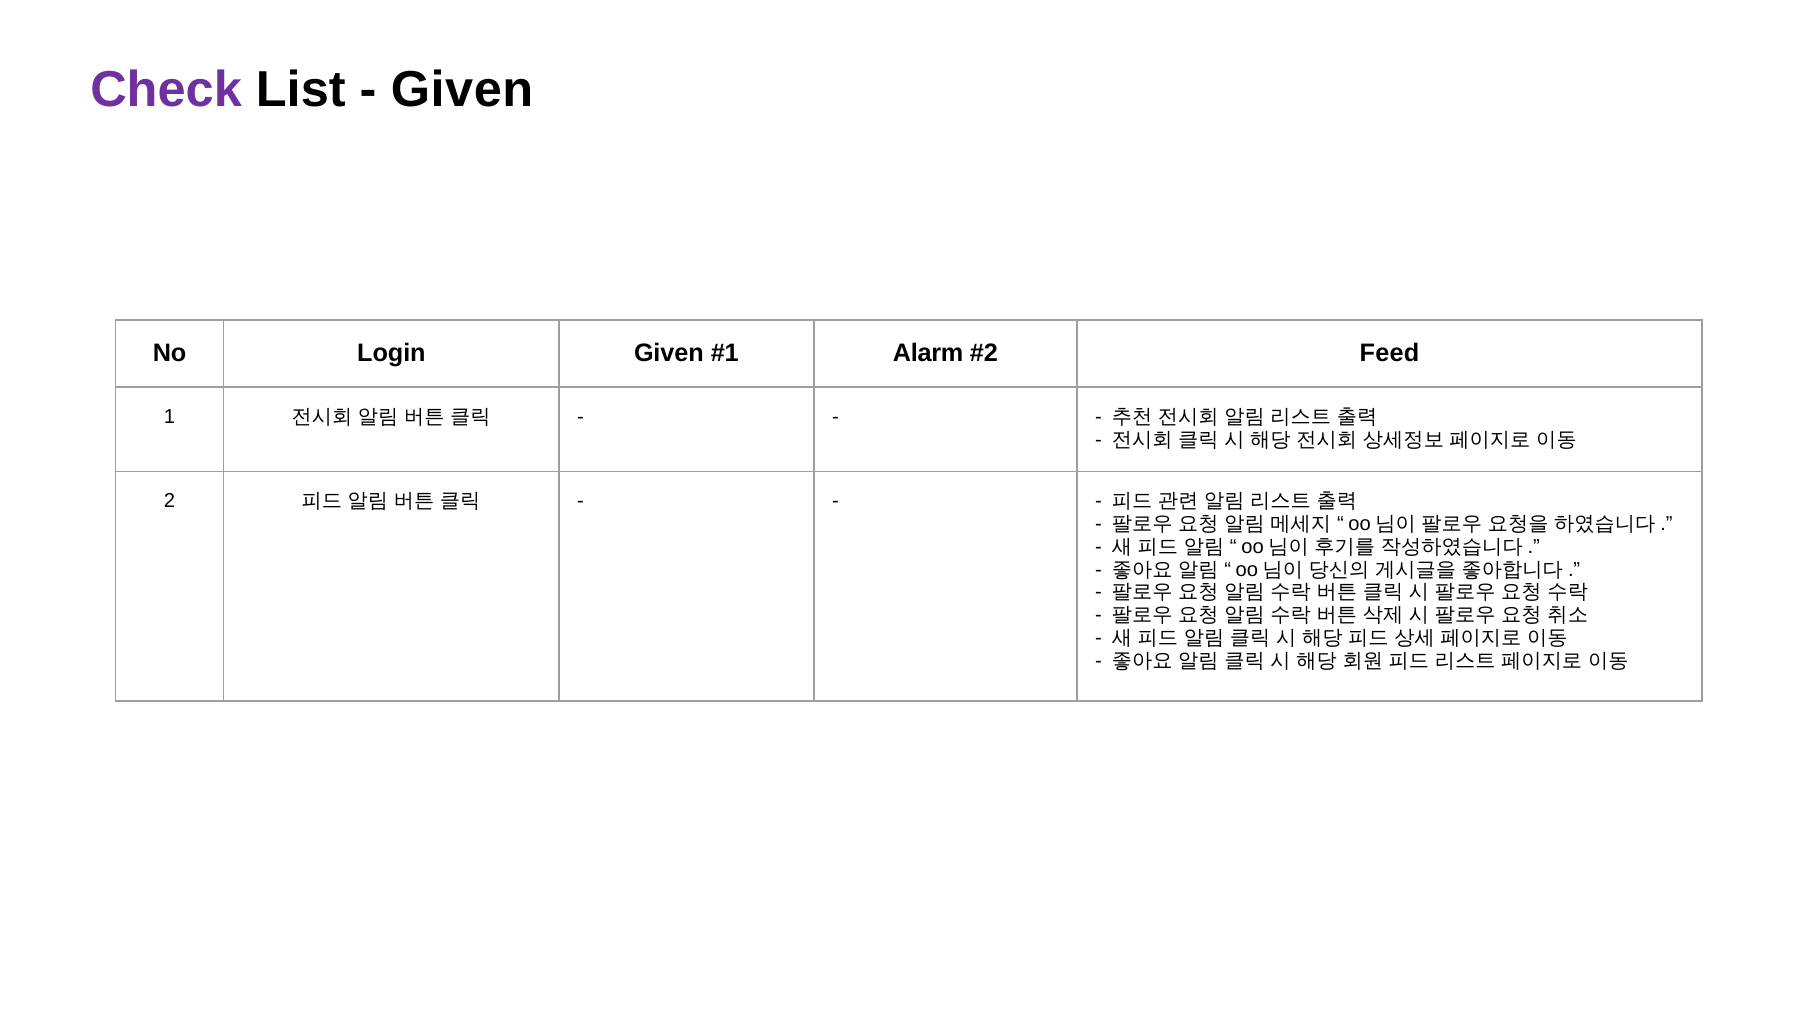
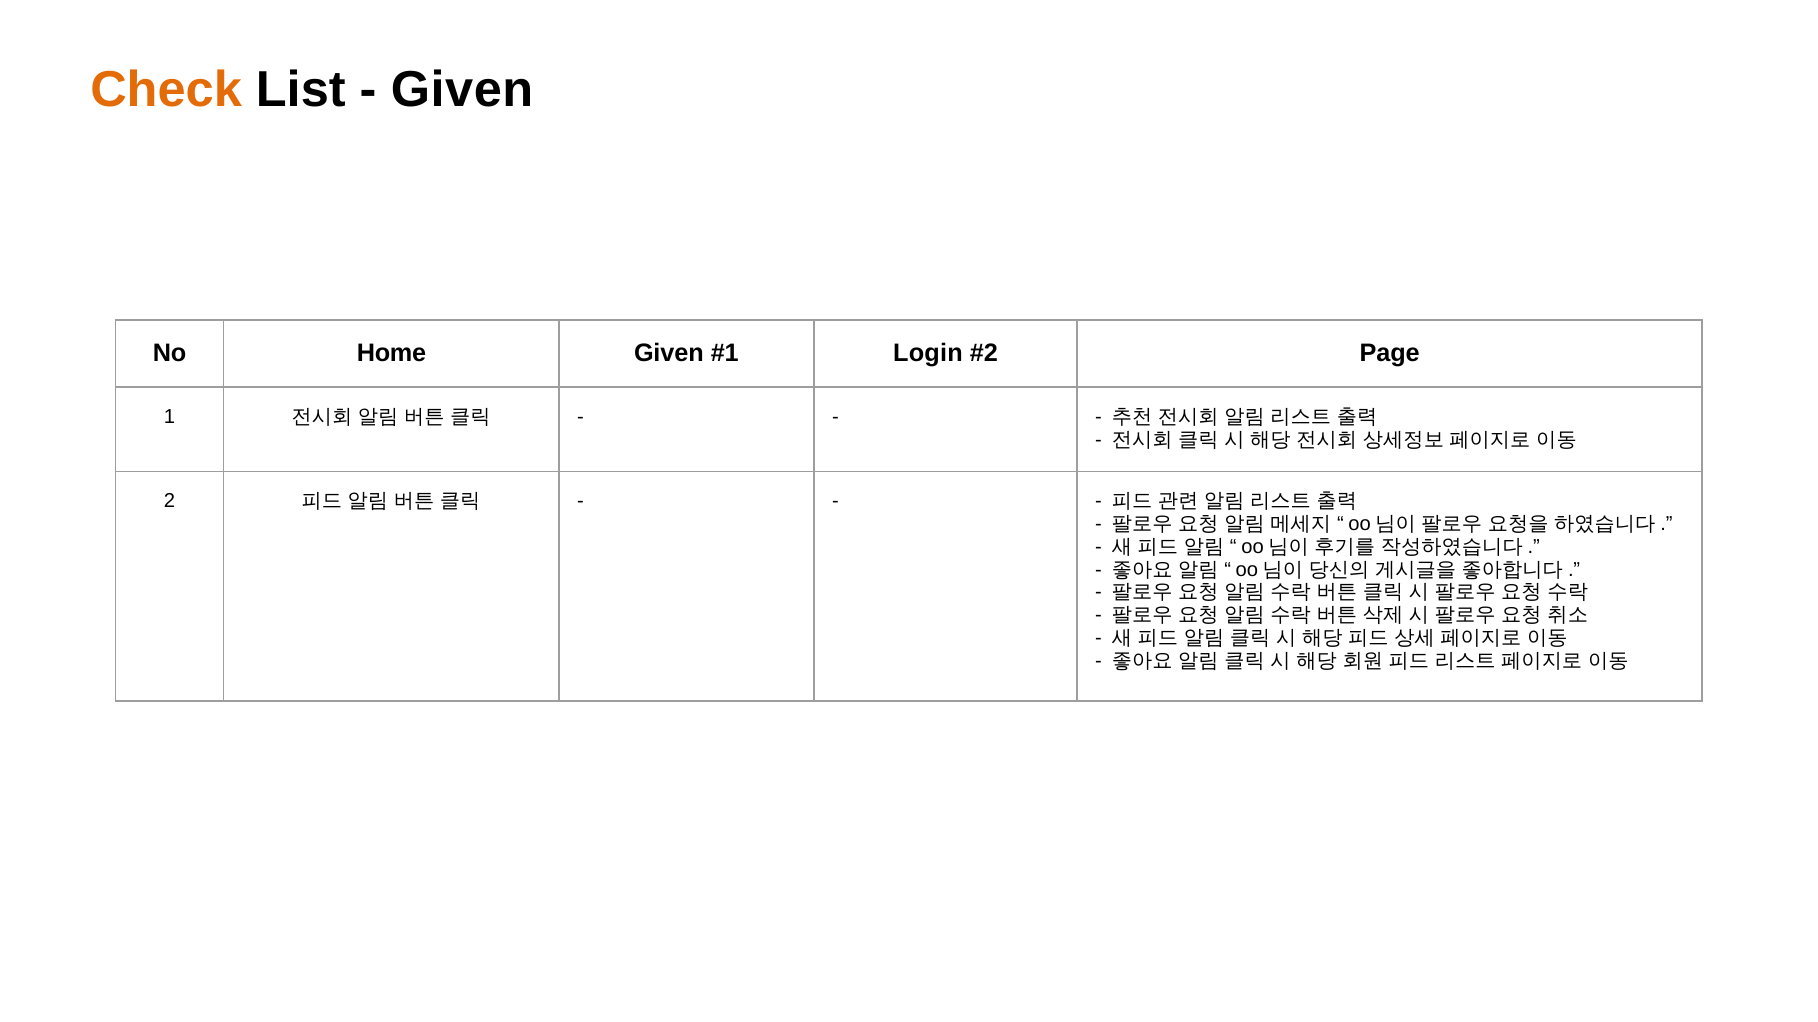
Check colour: purple -> orange
Login: Login -> Home
Alarm: Alarm -> Login
Feed: Feed -> Page
